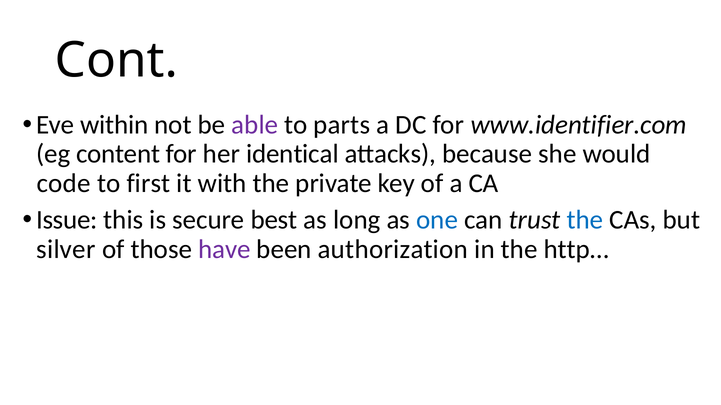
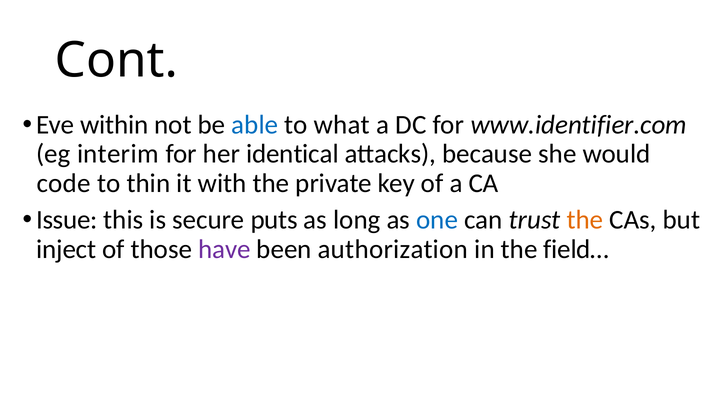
able colour: purple -> blue
parts: parts -> what
content: content -> interim
first: first -> thin
best: best -> puts
the at (585, 220) colour: blue -> orange
silver: silver -> inject
http…: http… -> field…
